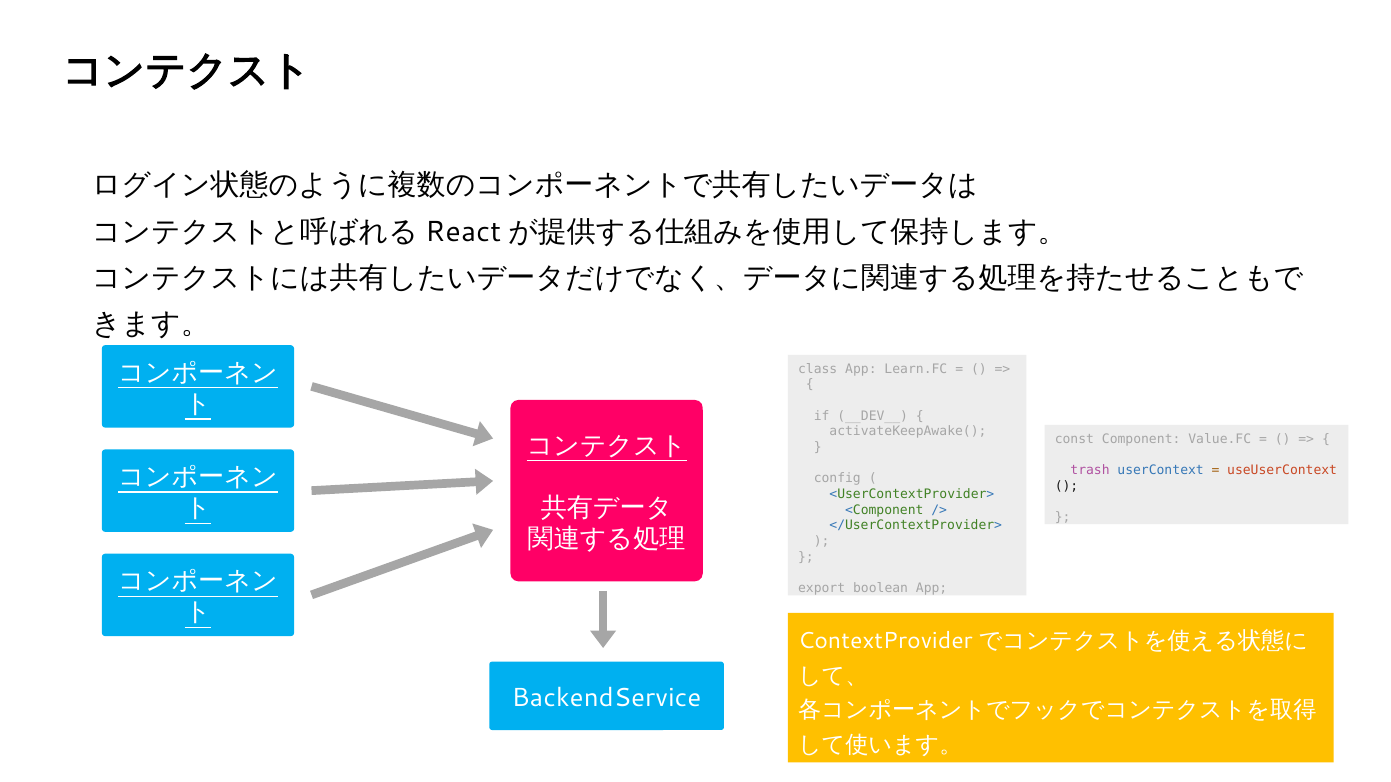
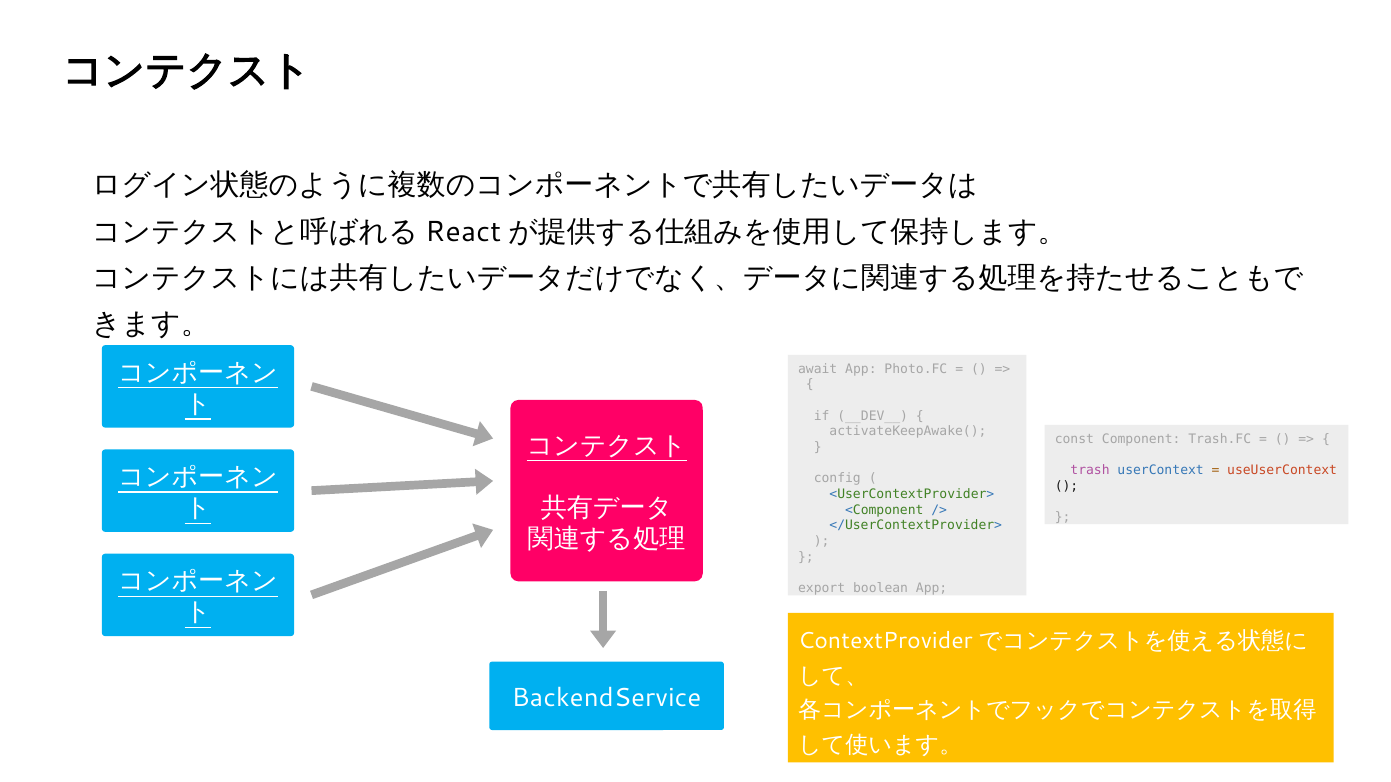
class: class -> await
Learn.FC: Learn.FC -> Photo.FC
Value.FC: Value.FC -> Trash.FC
